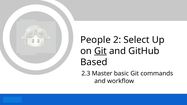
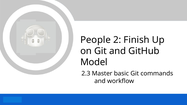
Select: Select -> Finish
Git at (100, 51) underline: present -> none
Based: Based -> Model
